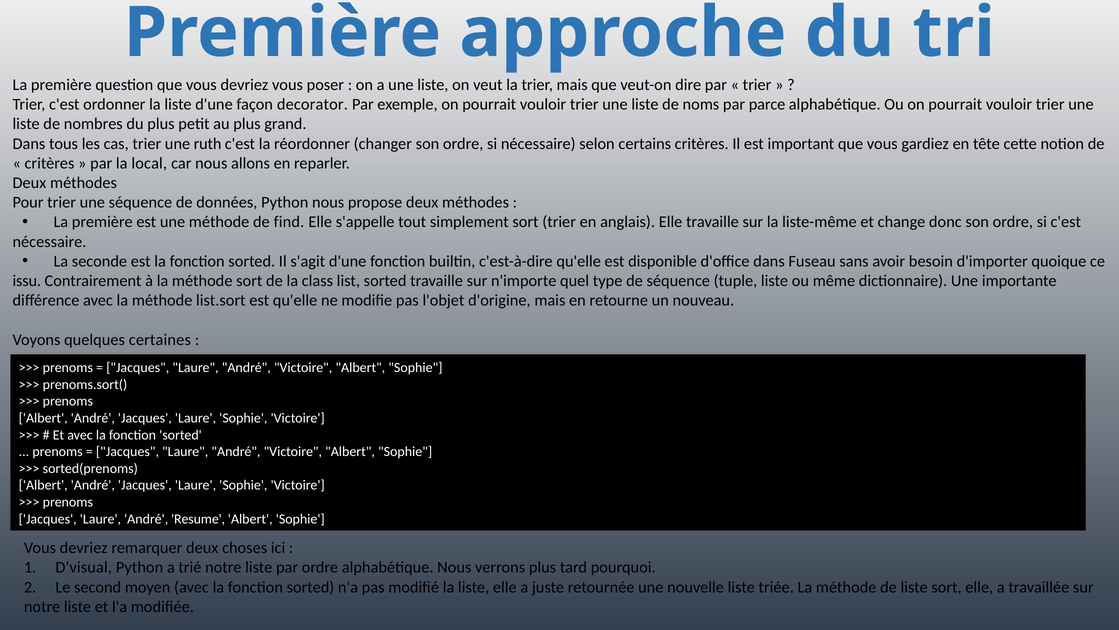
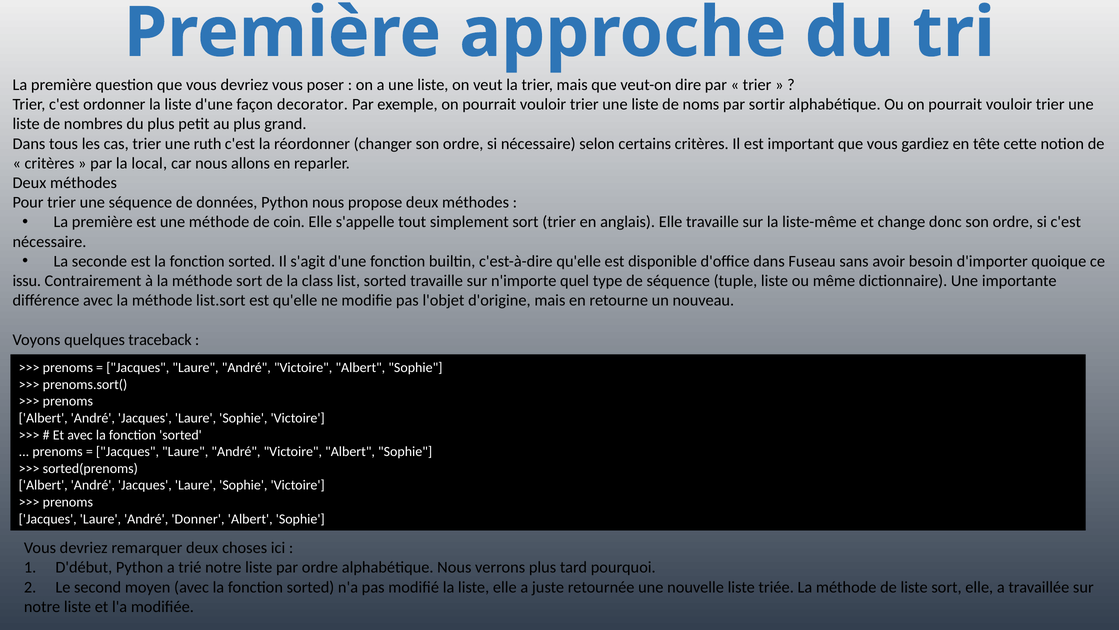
parce: parce -> sortir
find: find -> coin
certaines: certaines -> traceback
Resume: Resume -> Donner
D'visual: D'visual -> D'début
